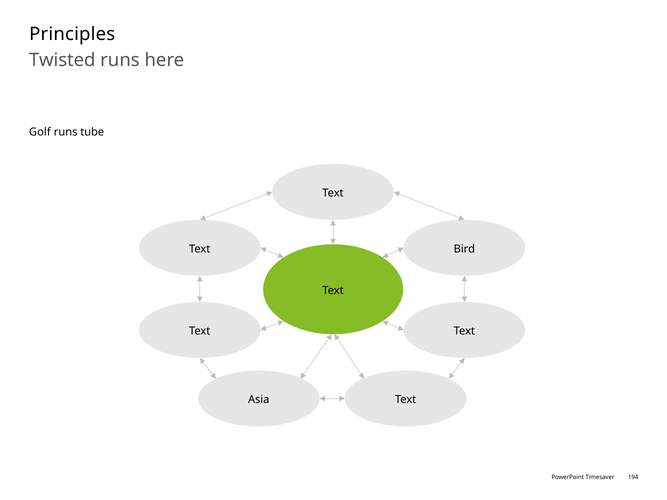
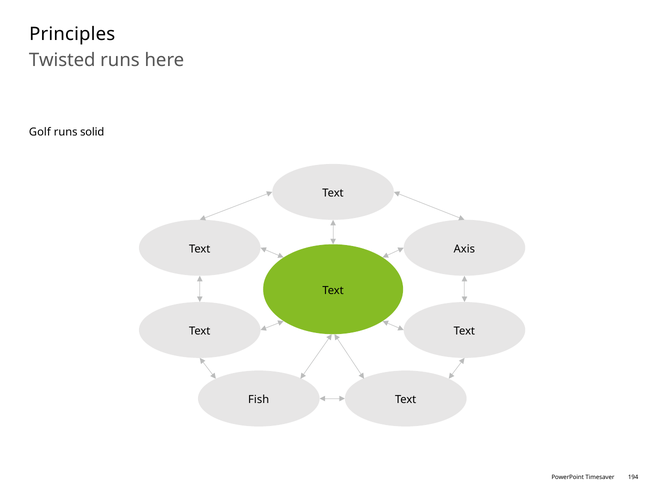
tube: tube -> solid
Bird: Bird -> Axis
Asia: Asia -> Fish
